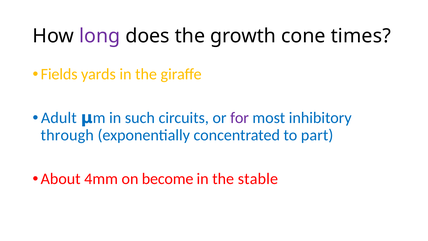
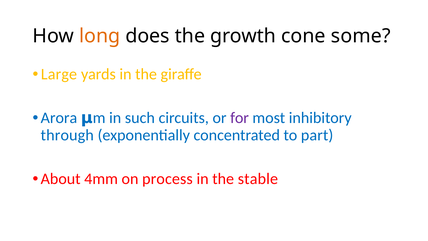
long colour: purple -> orange
times: times -> some
Fields: Fields -> Large
Adult: Adult -> Arora
become: become -> process
